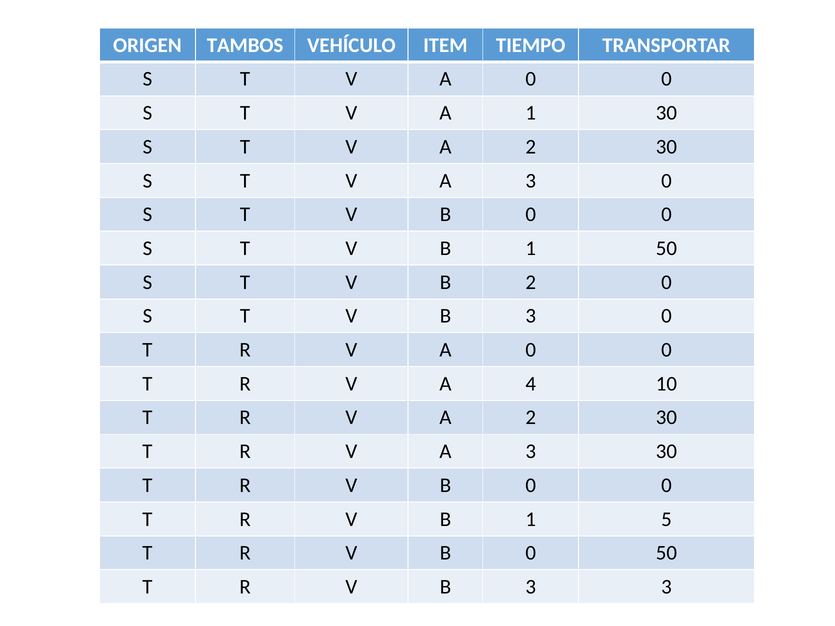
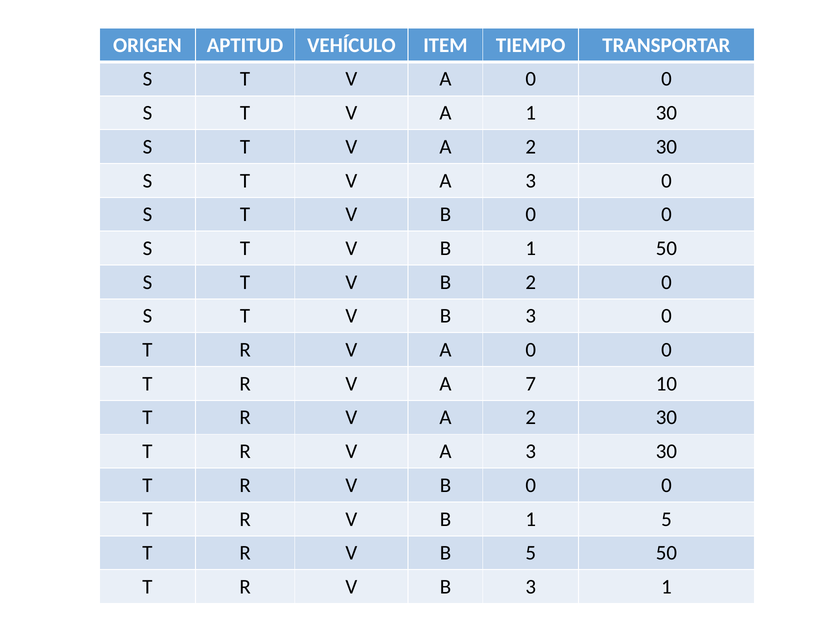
TAMBOS: TAMBOS -> APTITUD
4: 4 -> 7
0 at (531, 553): 0 -> 5
3 3: 3 -> 1
